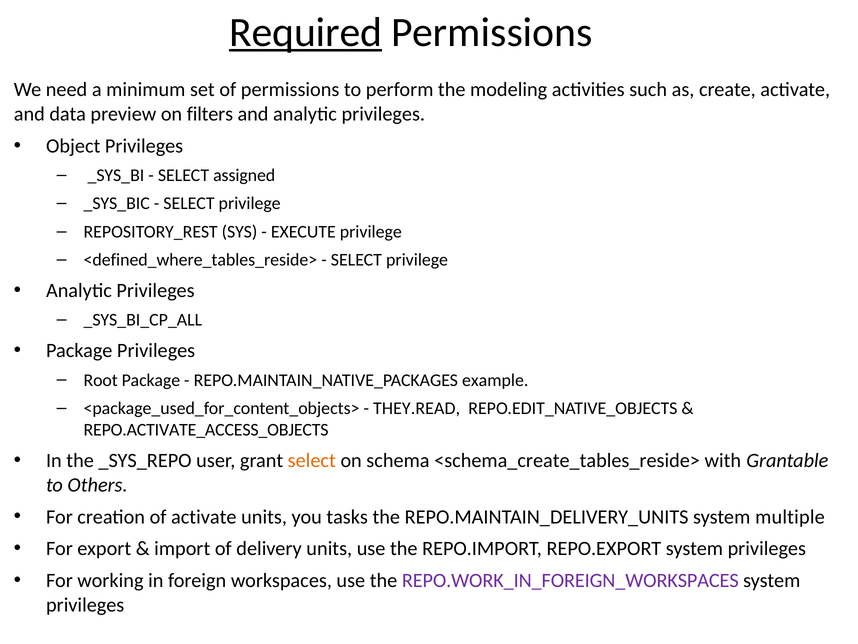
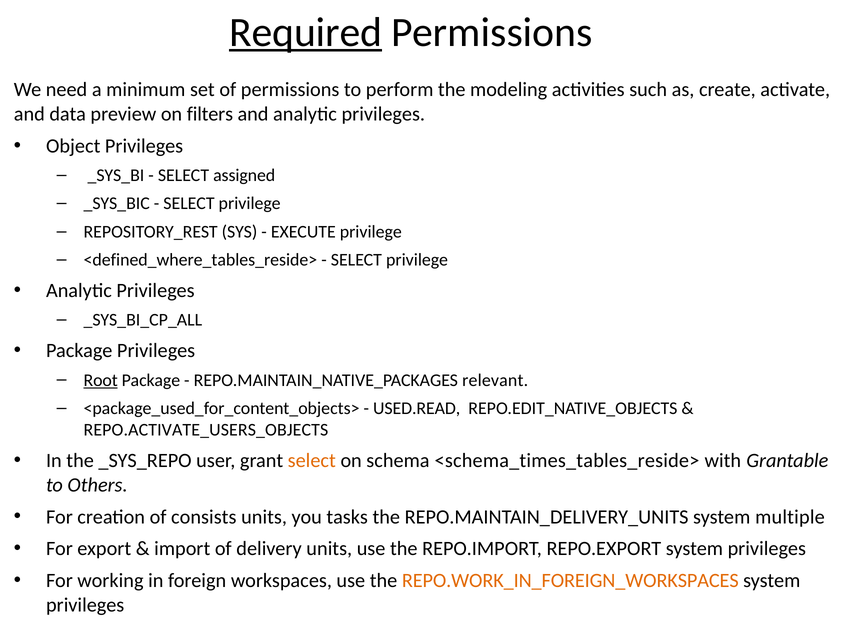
Root underline: none -> present
example: example -> relevant
THEY.READ: THEY.READ -> USED.READ
REPO.ACTIVATE_ACCESS_OBJECTS: REPO.ACTIVATE_ACCESS_OBJECTS -> REPO.ACTIVATE_USERS_OBJECTS
<schema_create_tables_reside>: <schema_create_tables_reside> -> <schema_times_tables_reside>
of activate: activate -> consists
REPO.WORK_IN_FOREIGN_WORKSPACES colour: purple -> orange
